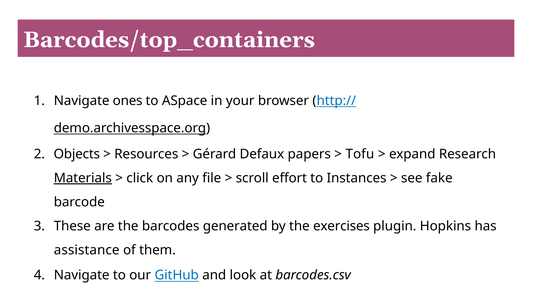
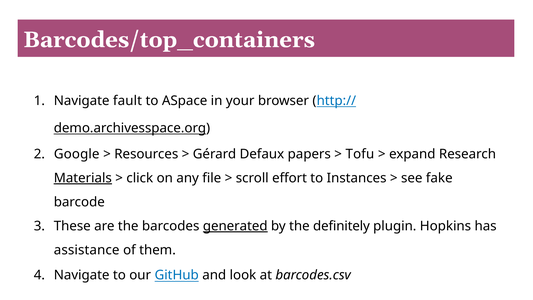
ones: ones -> fault
Objects: Objects -> Google
generated underline: none -> present
exercises: exercises -> definitely
